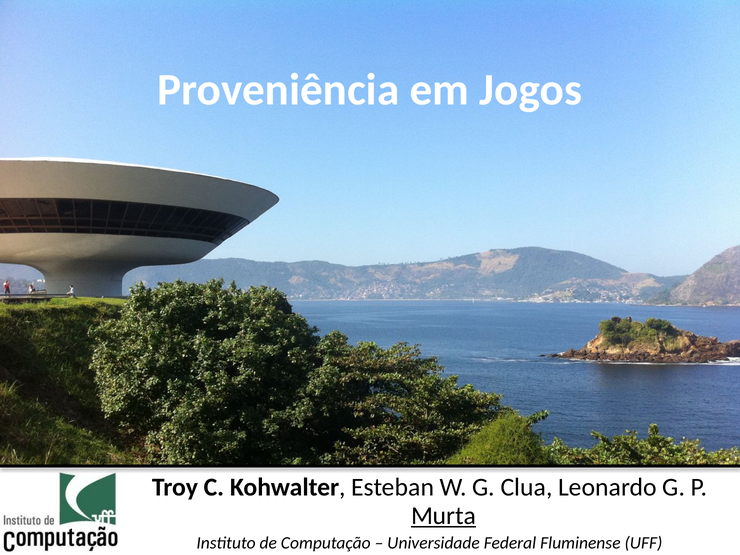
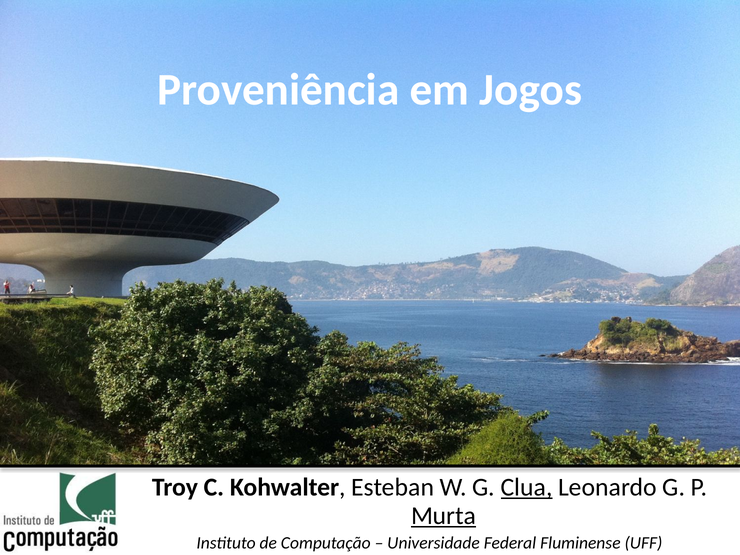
Clua underline: none -> present
